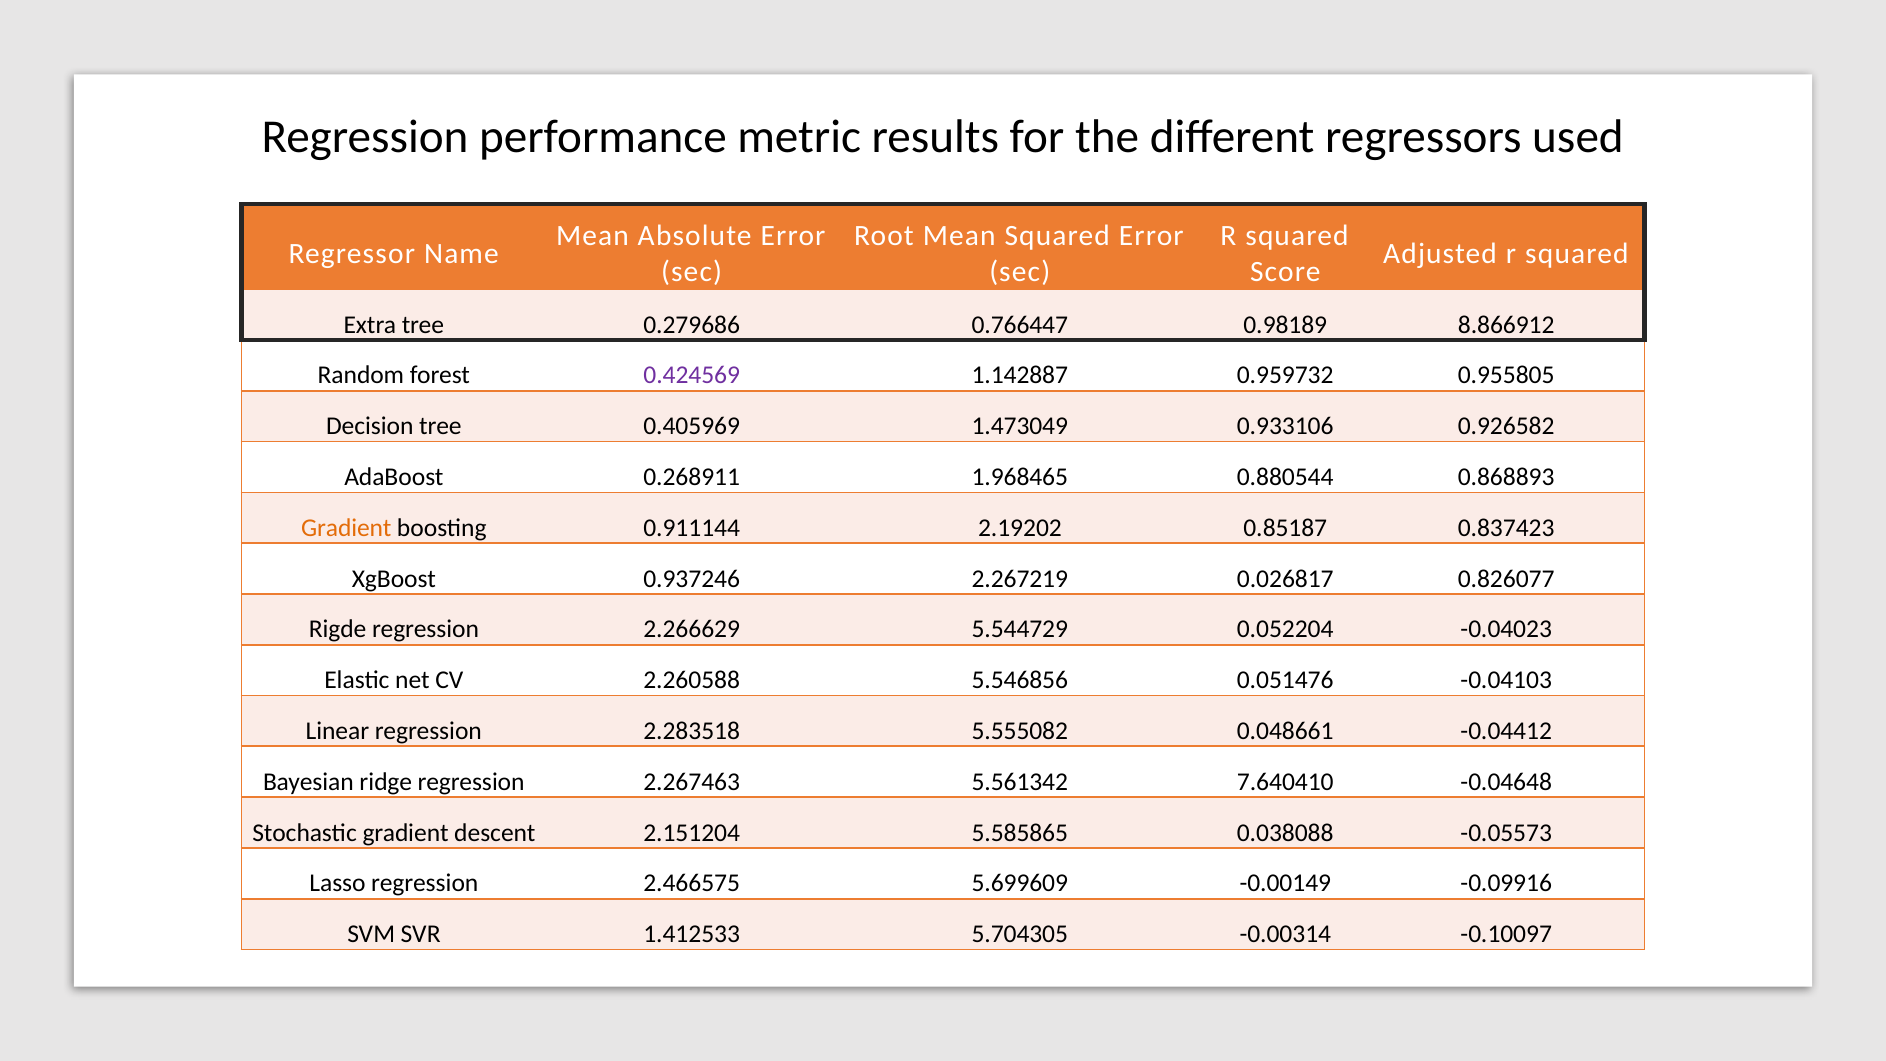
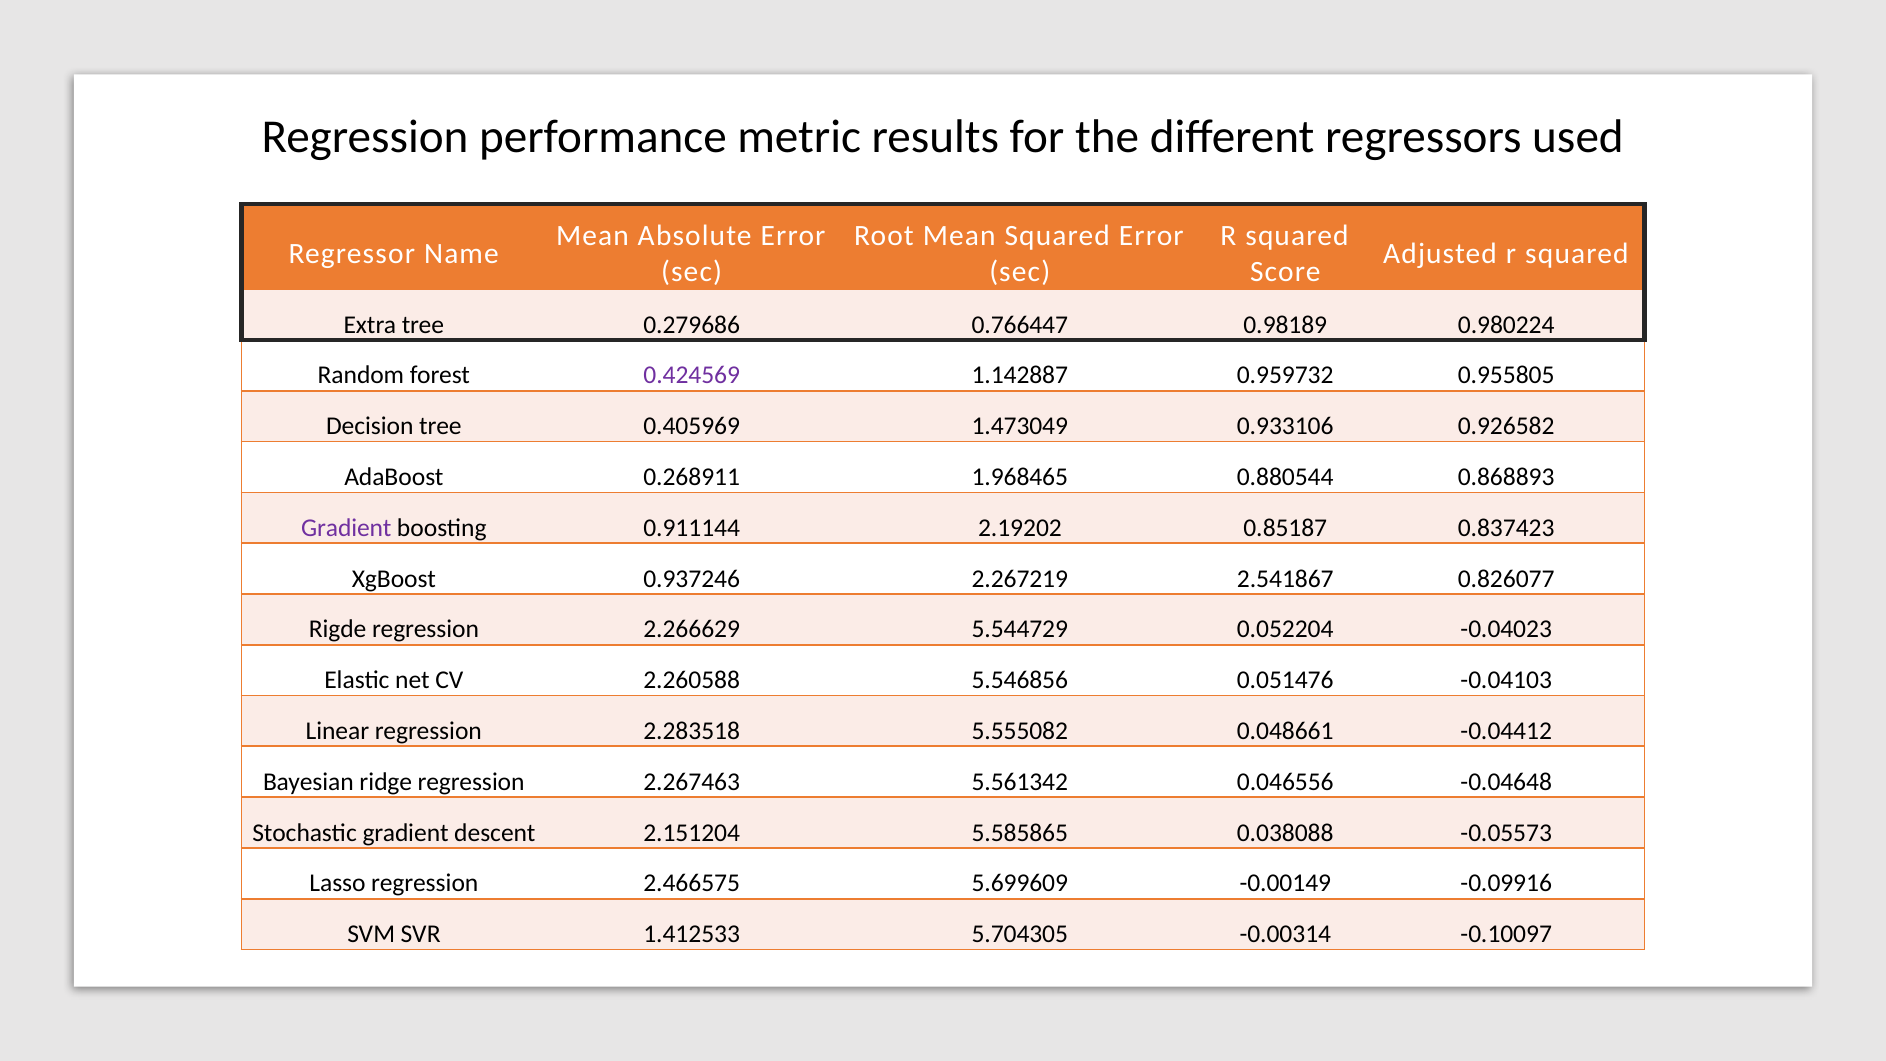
8.866912: 8.866912 -> 0.980224
Gradient at (346, 528) colour: orange -> purple
0.026817: 0.026817 -> 2.541867
7.640410: 7.640410 -> 0.046556
